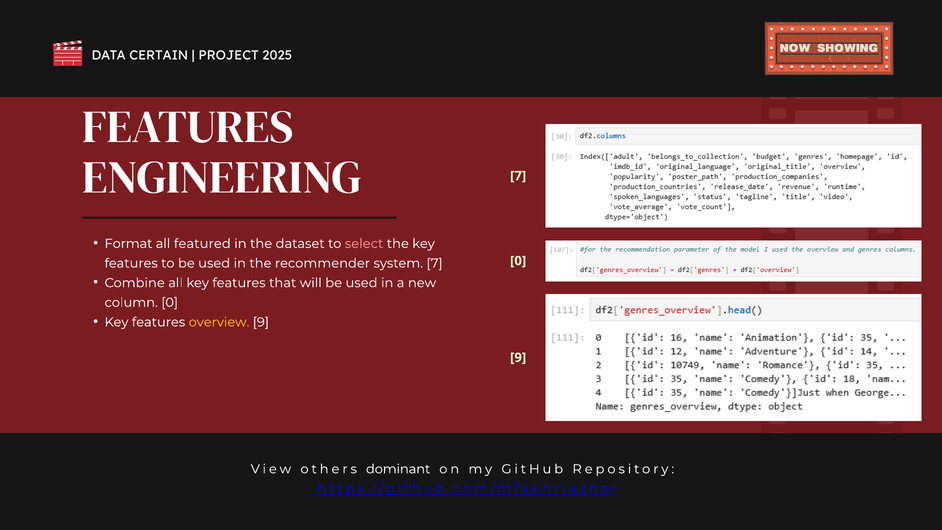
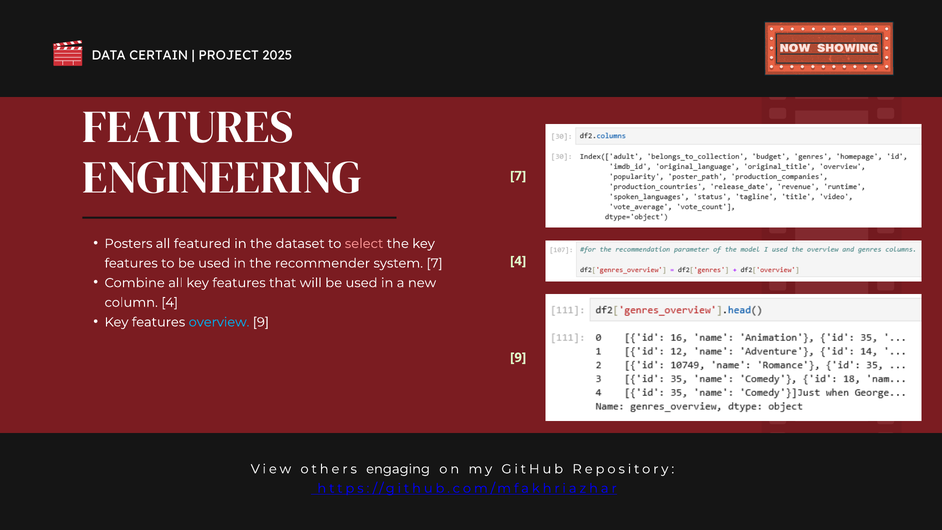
Format: Format -> Posters
0 at (518, 261): 0 -> 4
column 0: 0 -> 4
overview colour: yellow -> light blue
dominant: dominant -> engaging
